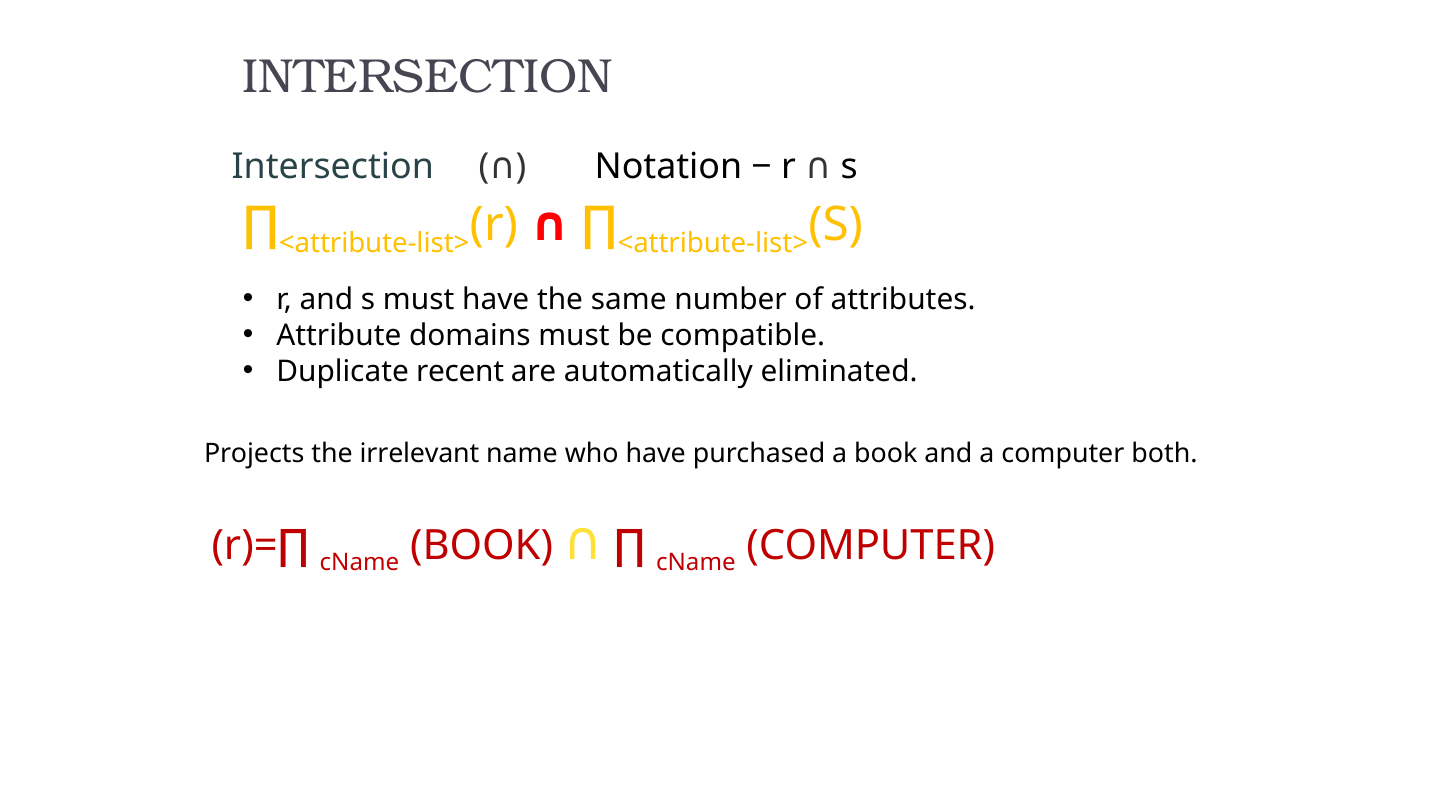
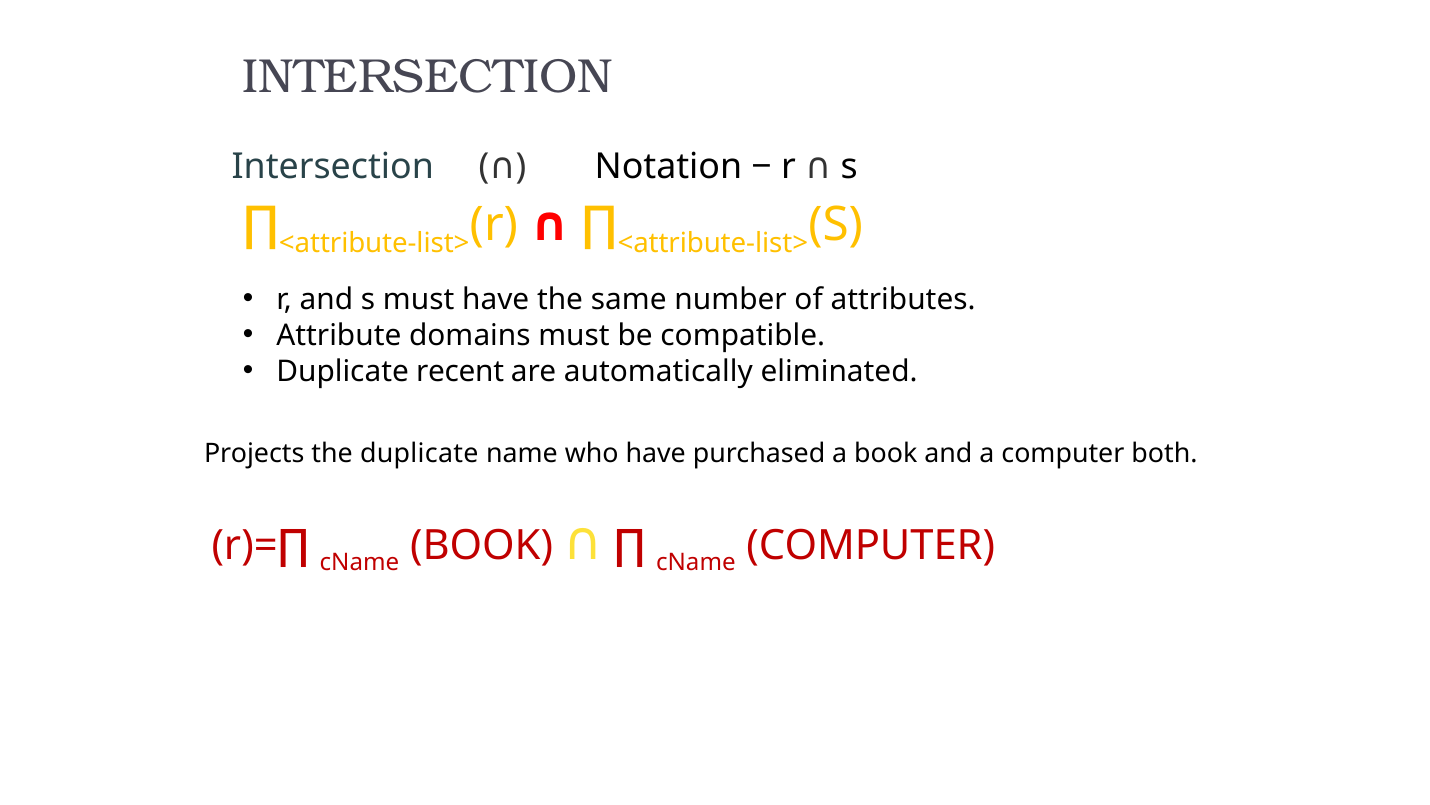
the irrelevant: irrelevant -> duplicate
